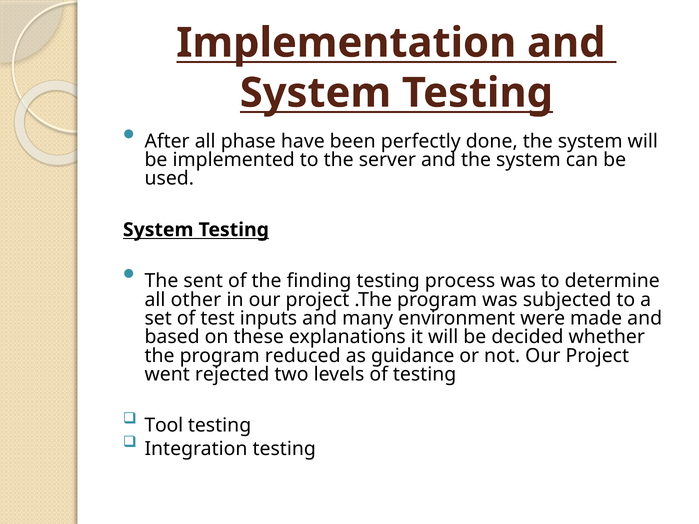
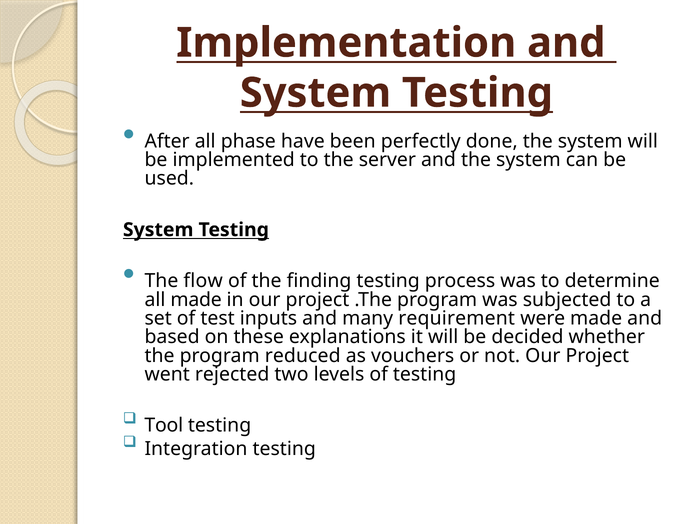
sent: sent -> flow
all other: other -> made
environment: environment -> requirement
guidance: guidance -> vouchers
